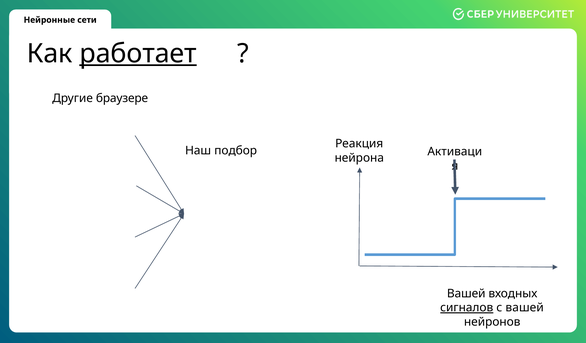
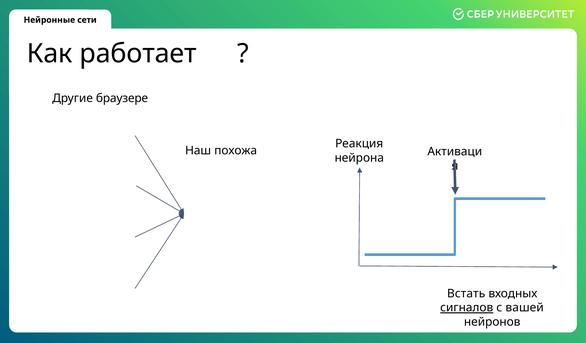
работает underline: present -> none
подбор: подбор -> похожа
Вашей at (466, 294): Вашей -> Встать
